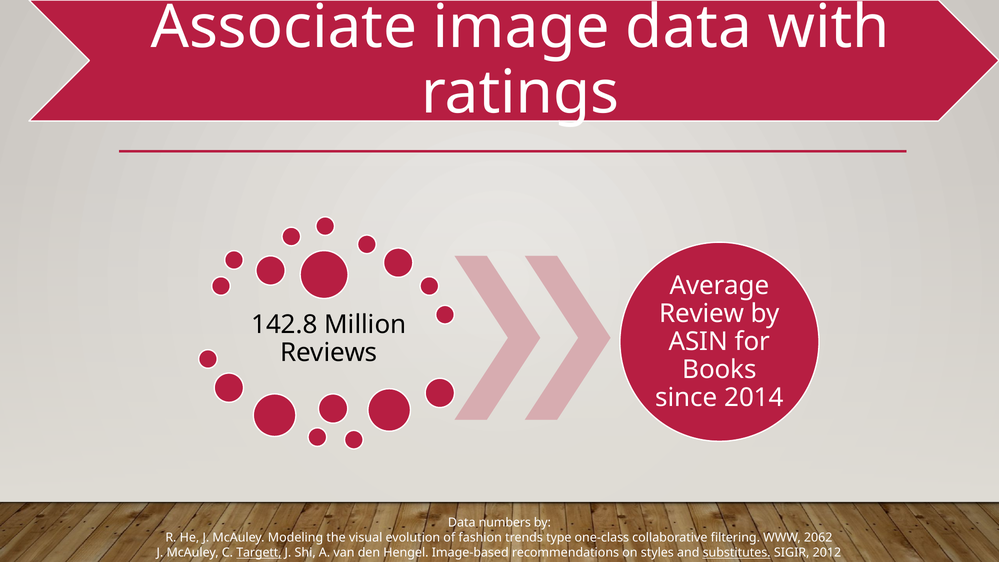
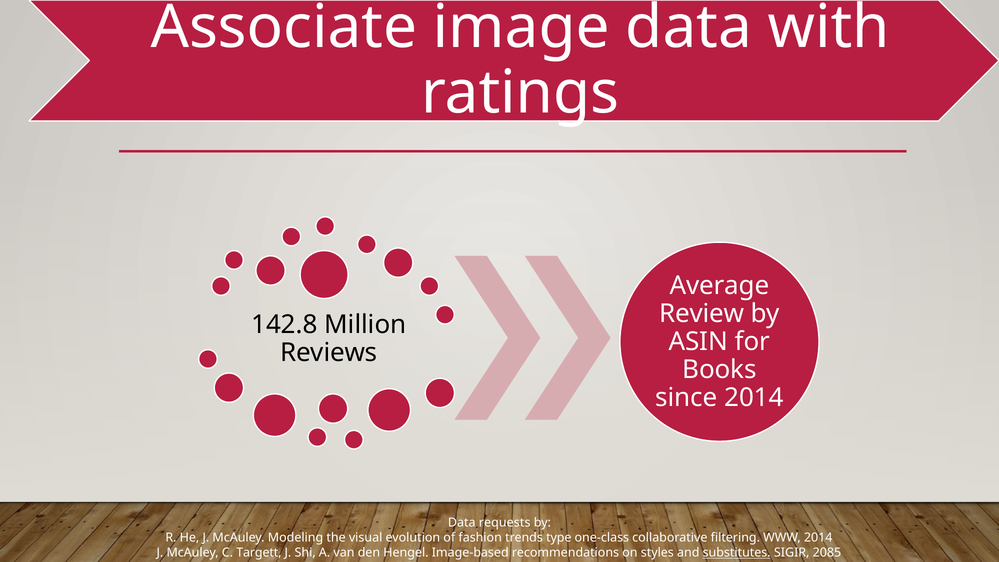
numbers: numbers -> requests
WWW 2062: 2062 -> 2014
Targett underline: present -> none
2012: 2012 -> 2085
